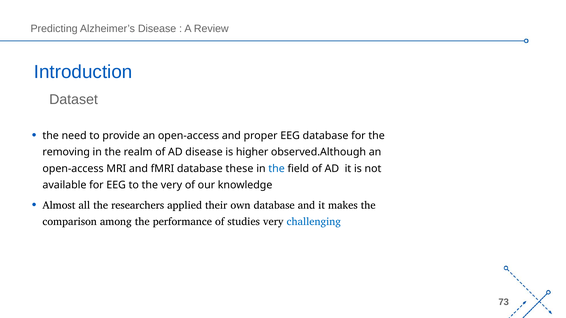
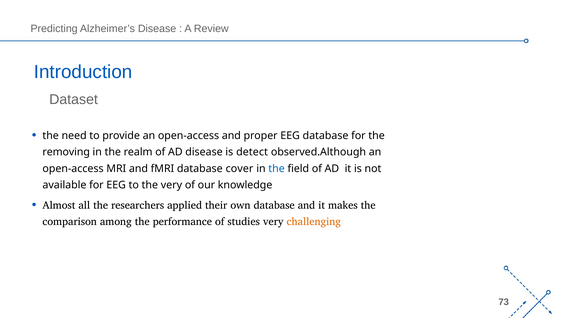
higher: higher -> detect
these: these -> cover
challenging colour: blue -> orange
